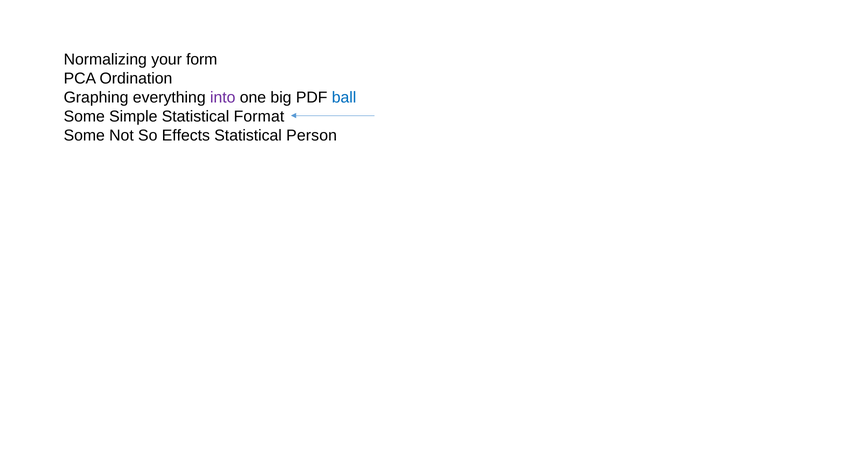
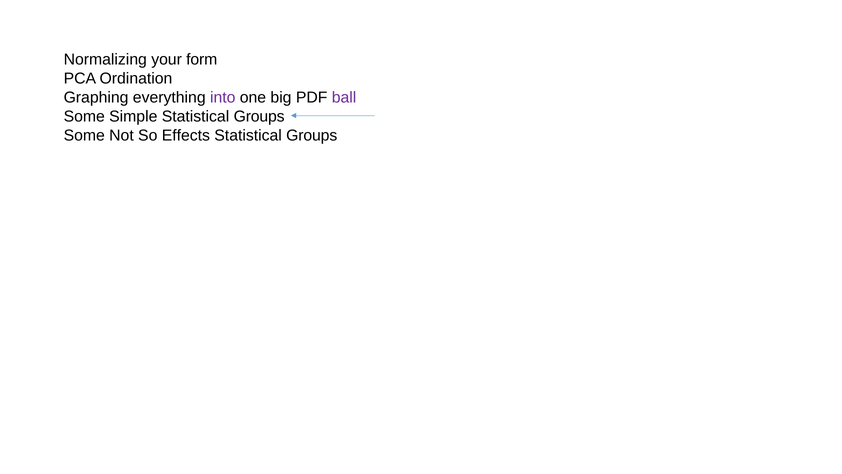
ball colour: blue -> purple
Simple Statistical Format: Format -> Groups
Person at (312, 135): Person -> Groups
